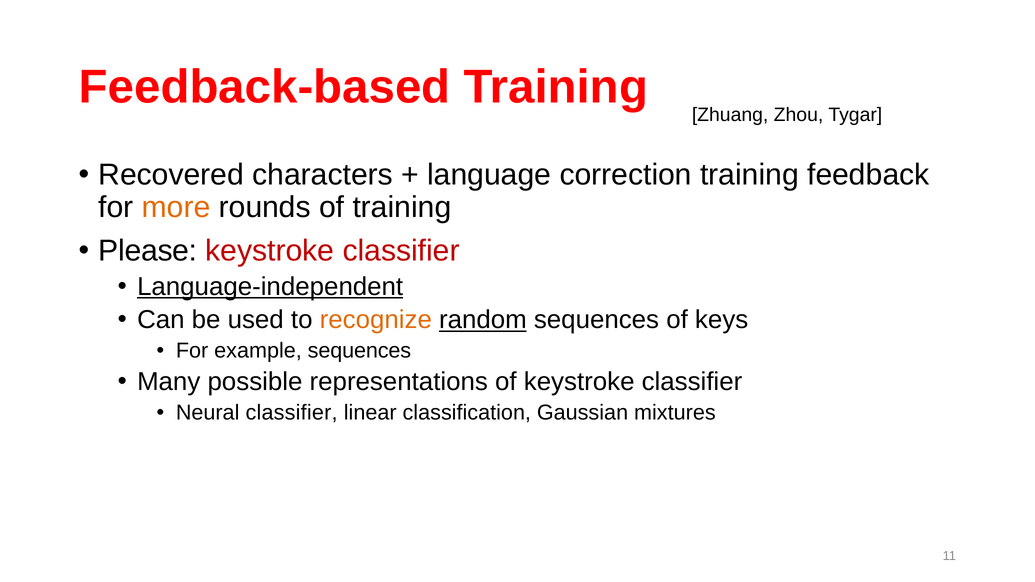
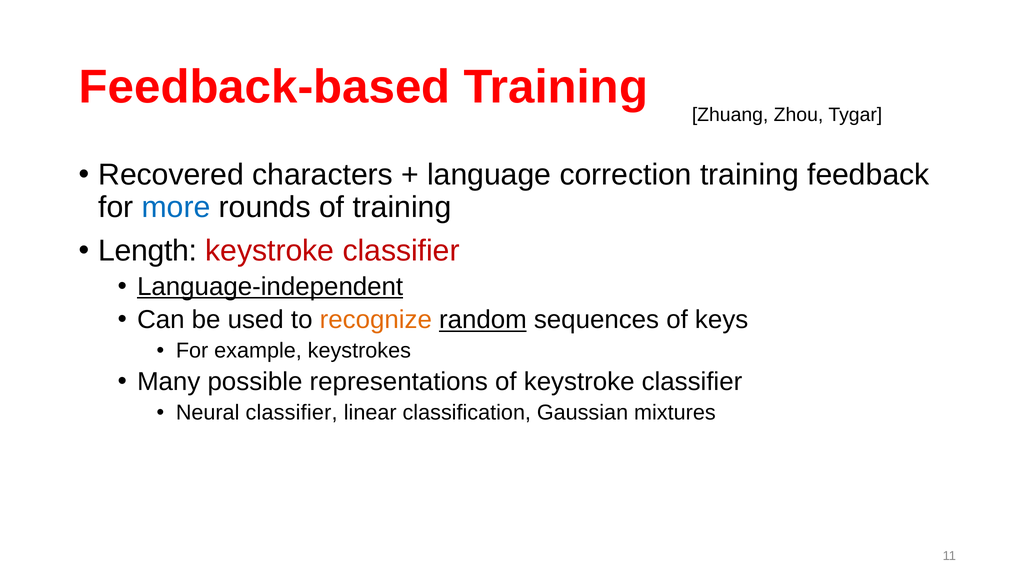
more colour: orange -> blue
Please: Please -> Length
example sequences: sequences -> keystrokes
